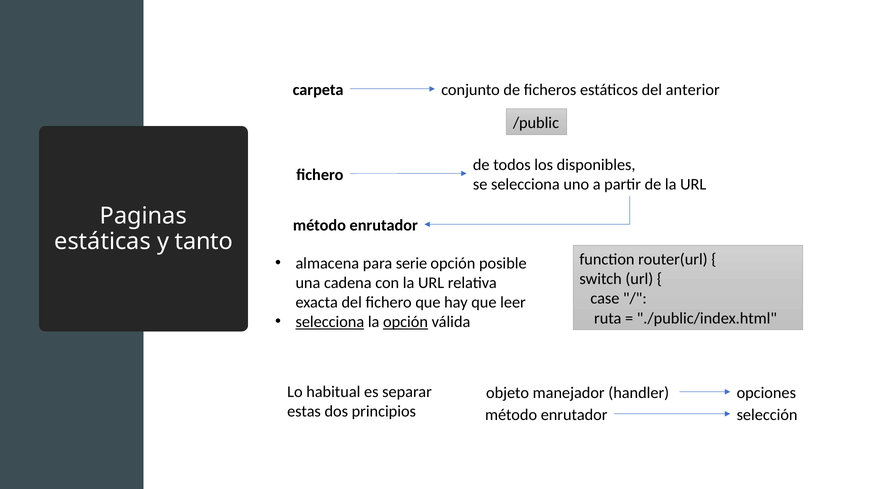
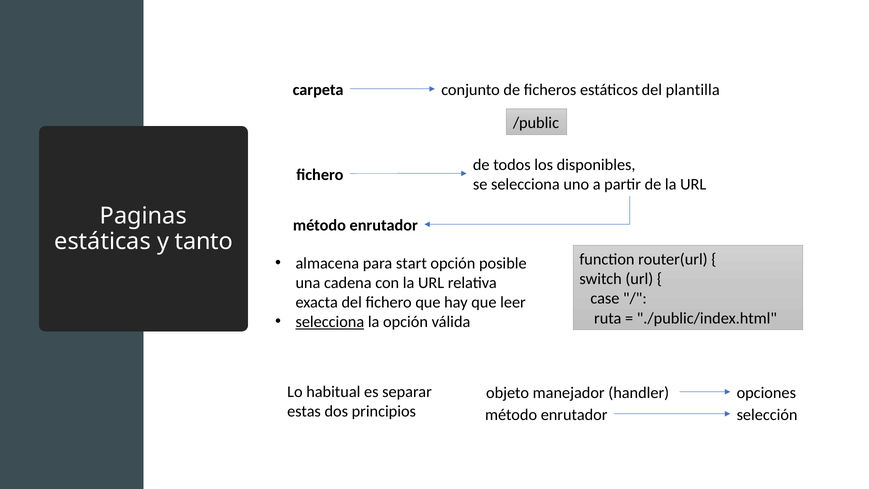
anterior: anterior -> plantilla
serie: serie -> start
opción at (406, 322) underline: present -> none
